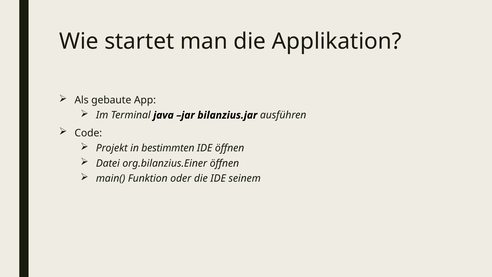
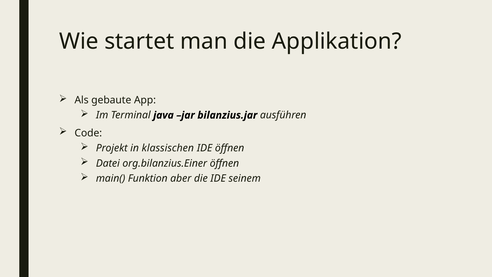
bestimmten: bestimmten -> klassischen
oder: oder -> aber
